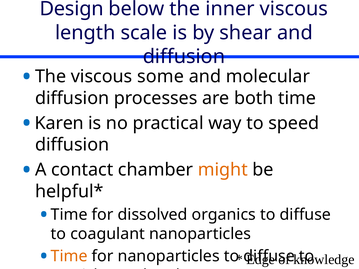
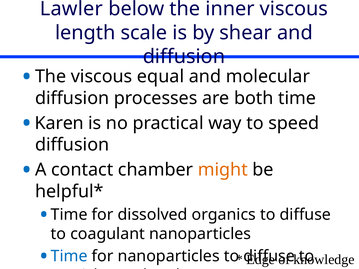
Design: Design -> Lawler
some: some -> equal
Time at (69, 256) colour: orange -> blue
